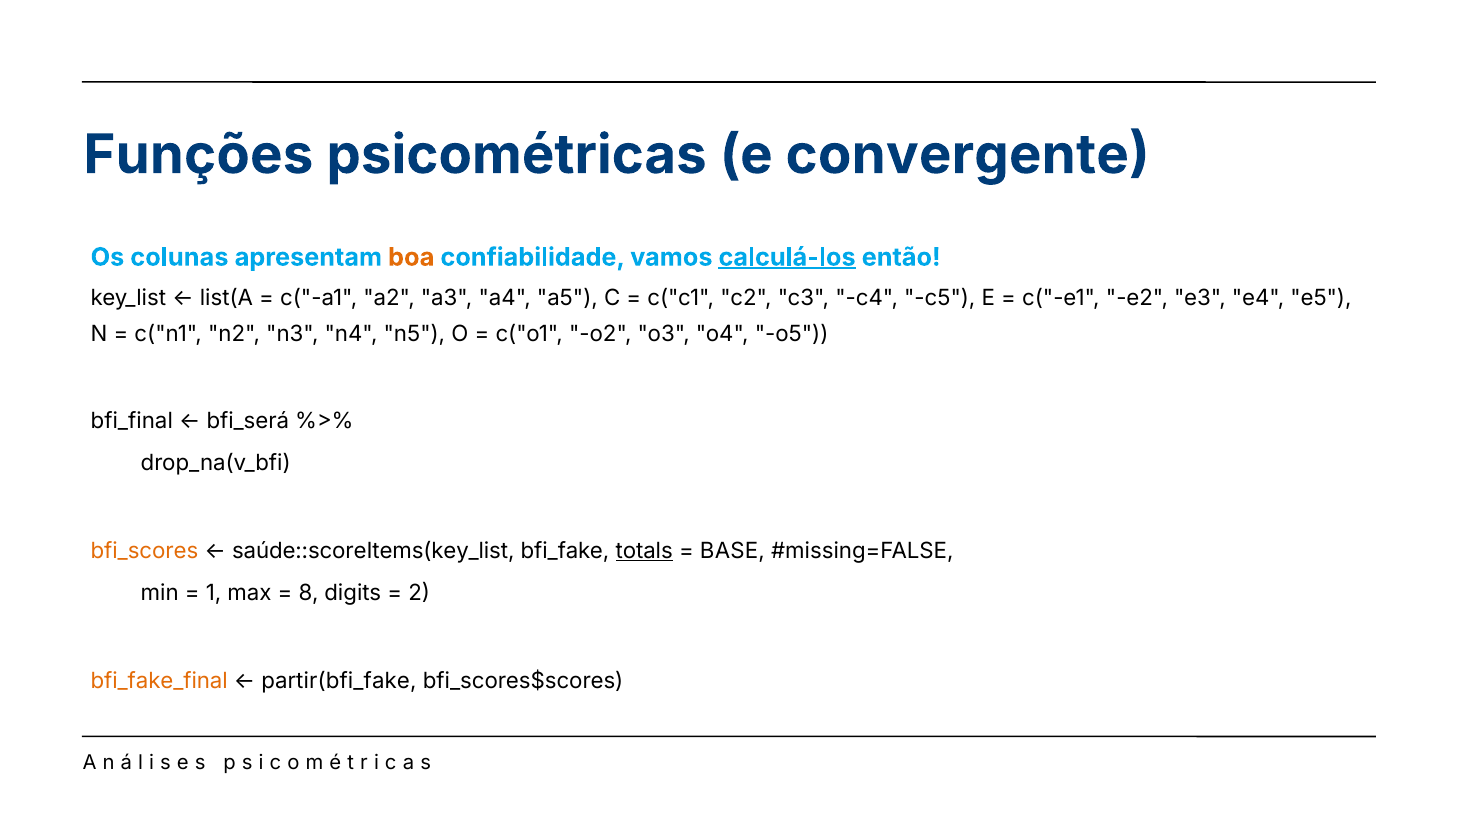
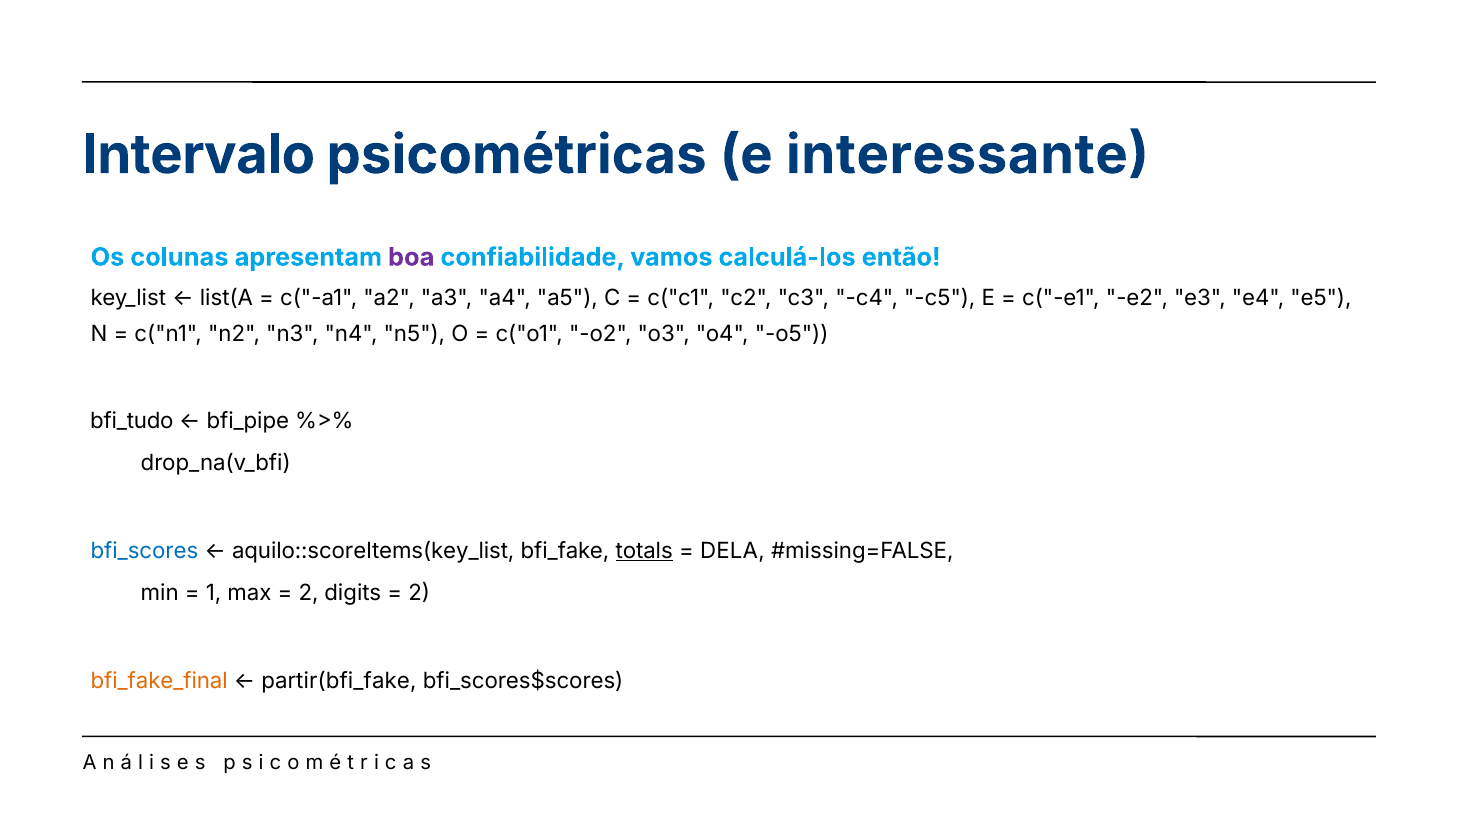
Funções: Funções -> Intervalo
convergente: convergente -> interessante
boa colour: orange -> purple
calculá-los underline: present -> none
bfi_final: bfi_final -> bfi_tudo
bfi_será: bfi_será -> bfi_pipe
bfi_scores colour: orange -> blue
saúde::scoreItems(key_list: saúde::scoreItems(key_list -> aquilo::scoreItems(key_list
BASE: BASE -> DELA
8 at (309, 593): 8 -> 2
